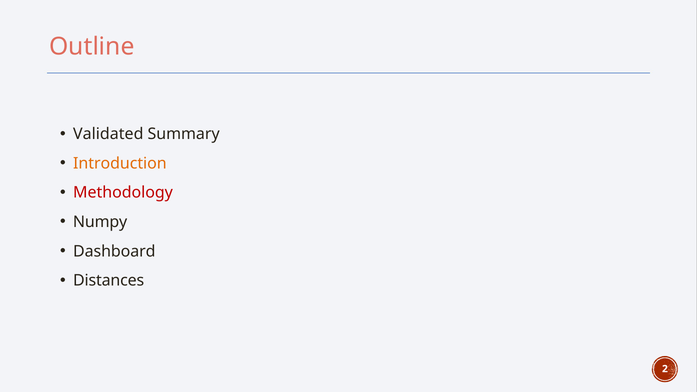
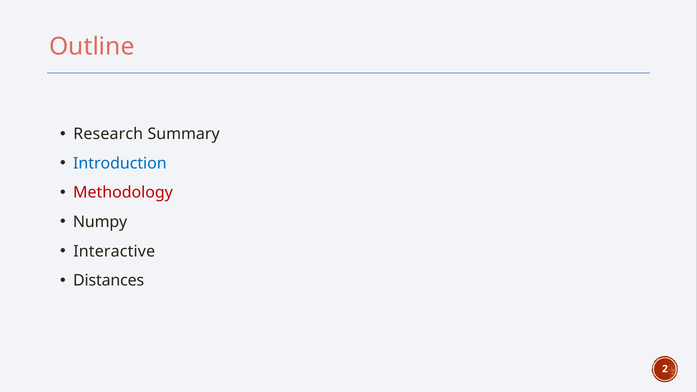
Validated: Validated -> Research
Introduction colour: orange -> blue
Dashboard: Dashboard -> Interactive
